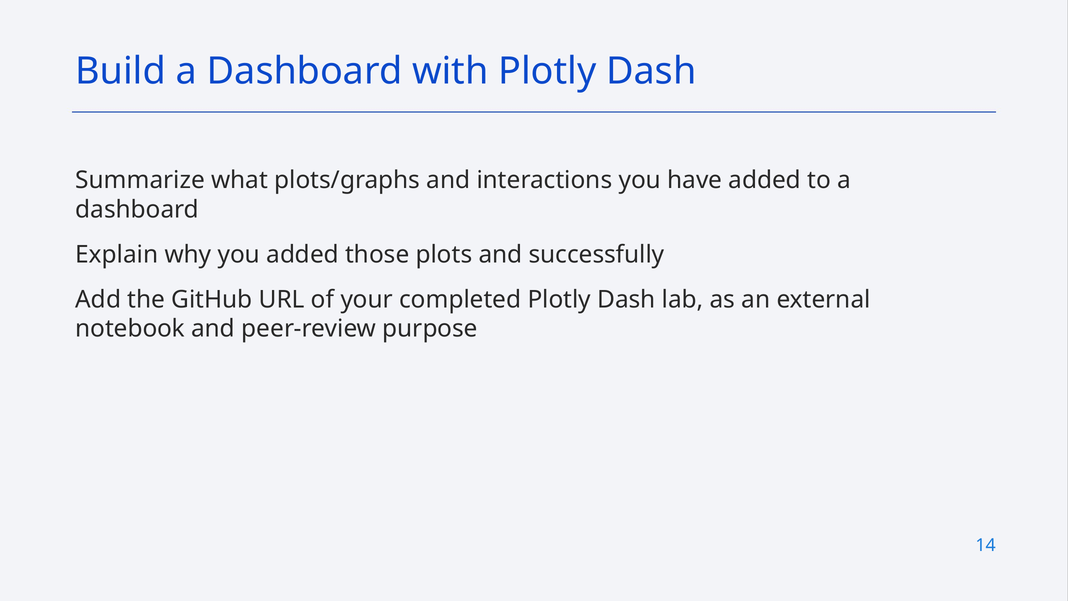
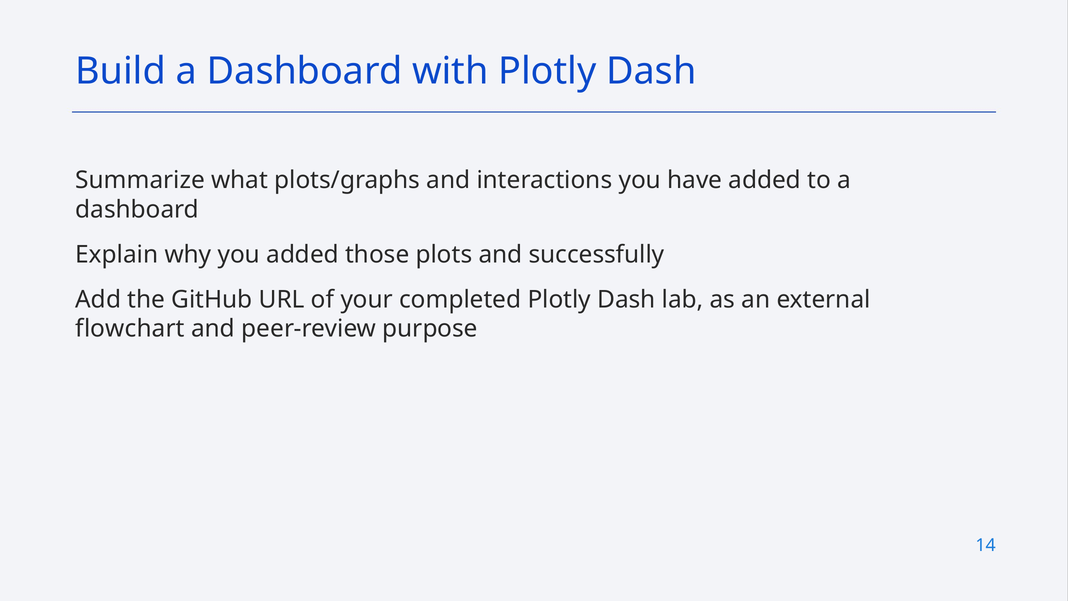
notebook: notebook -> flowchart
